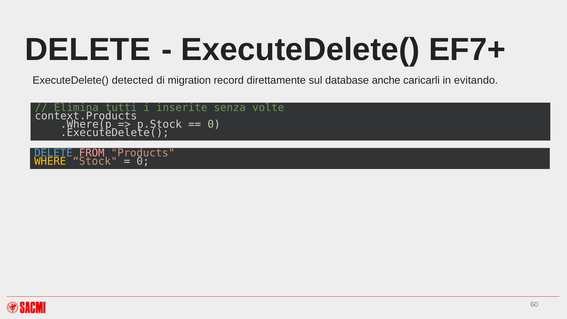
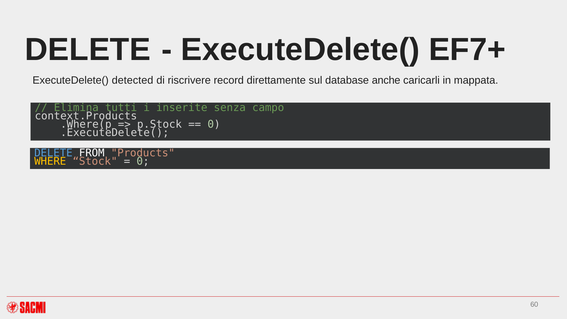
migration: migration -> riscrivere
evitando: evitando -> mappata
volte: volte -> campo
FROM colour: pink -> white
